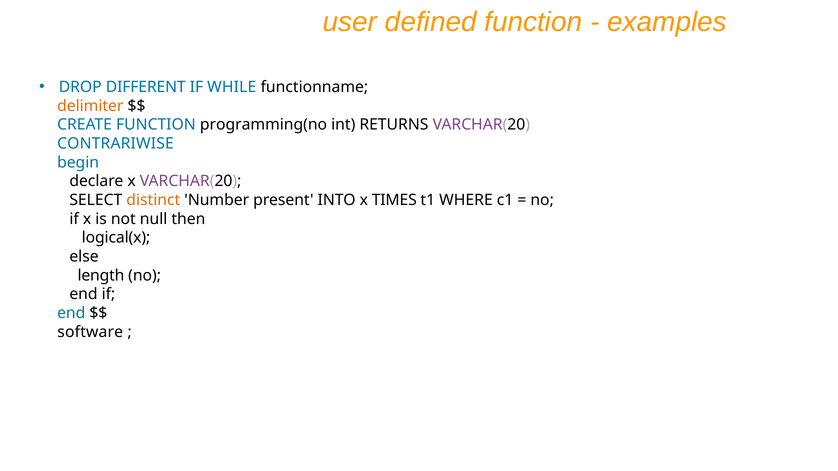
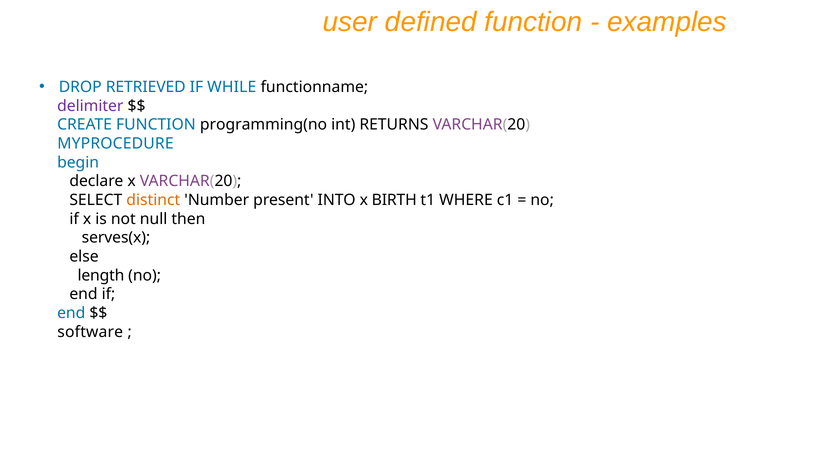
DIFFERENT: DIFFERENT -> RETRIEVED
delimiter colour: orange -> purple
CONTRARIWISE: CONTRARIWISE -> MYPROCEDURE
TIMES: TIMES -> BIRTH
logical(x: logical(x -> serves(x
